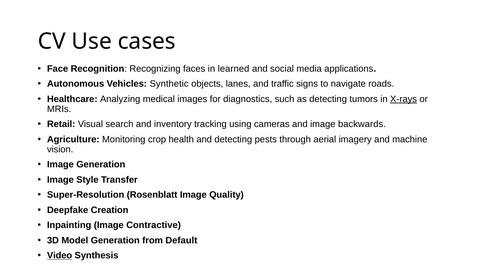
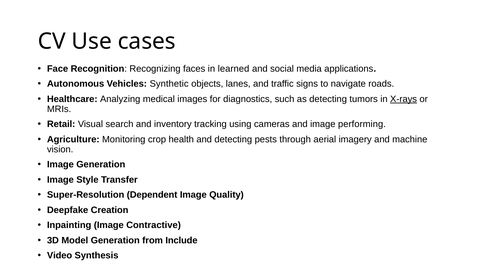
backwards: backwards -> performing
Rosenblatt: Rosenblatt -> Dependent
Default: Default -> Include
Video underline: present -> none
